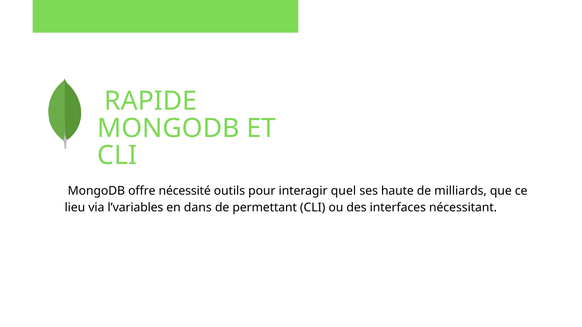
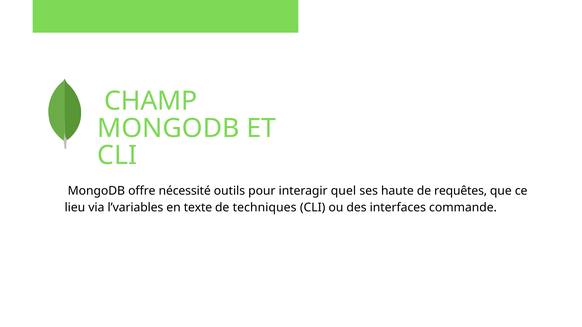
RAPIDE: RAPIDE -> CHAMP
milliards: milliards -> requêtes
dans: dans -> texte
permettant: permettant -> techniques
nécessitant: nécessitant -> commande
